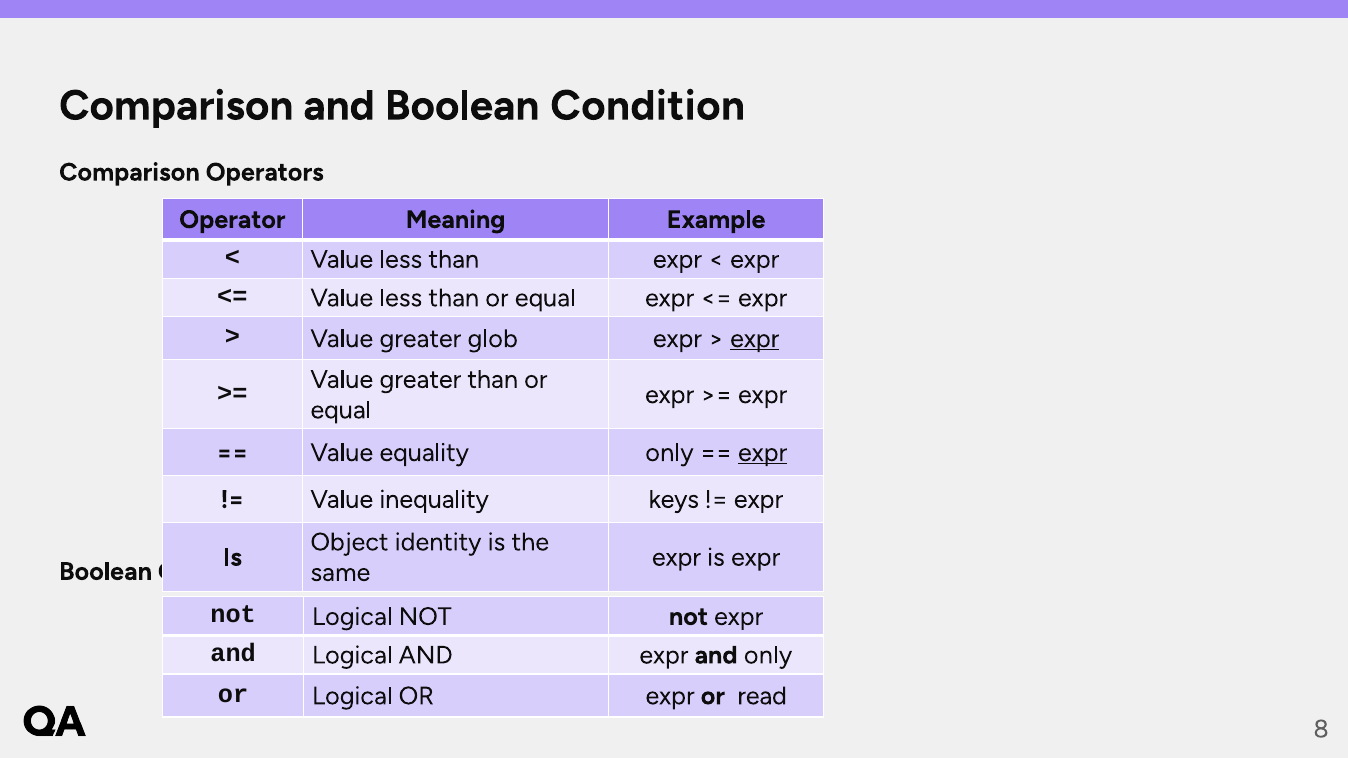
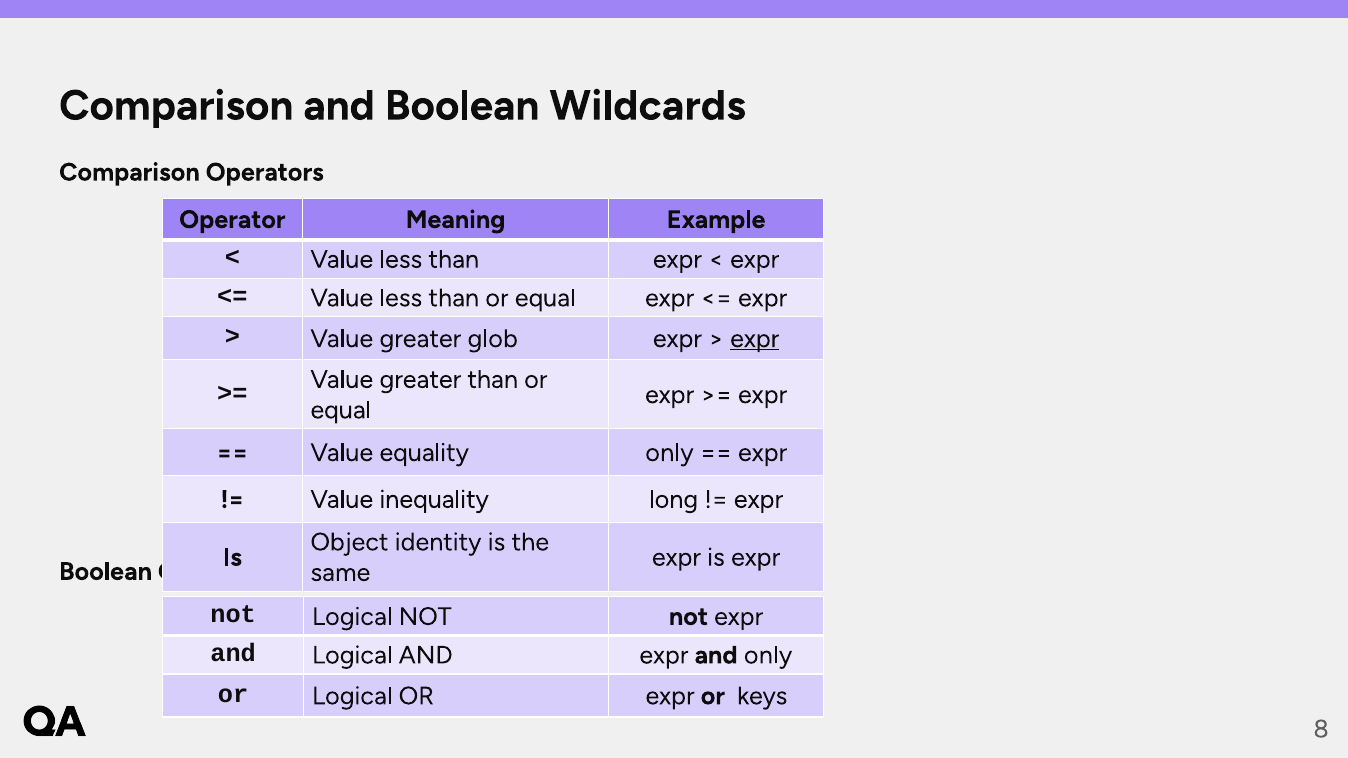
Condition: Condition -> Wildcards
expr at (763, 453) underline: present -> none
keys: keys -> long
read: read -> keys
